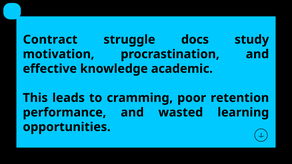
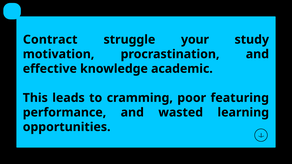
docs: docs -> your
retention: retention -> featuring
